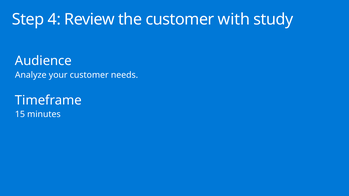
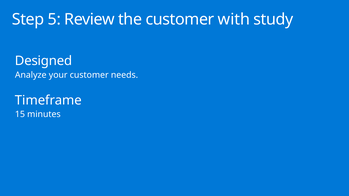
4: 4 -> 5
Audience: Audience -> Designed
